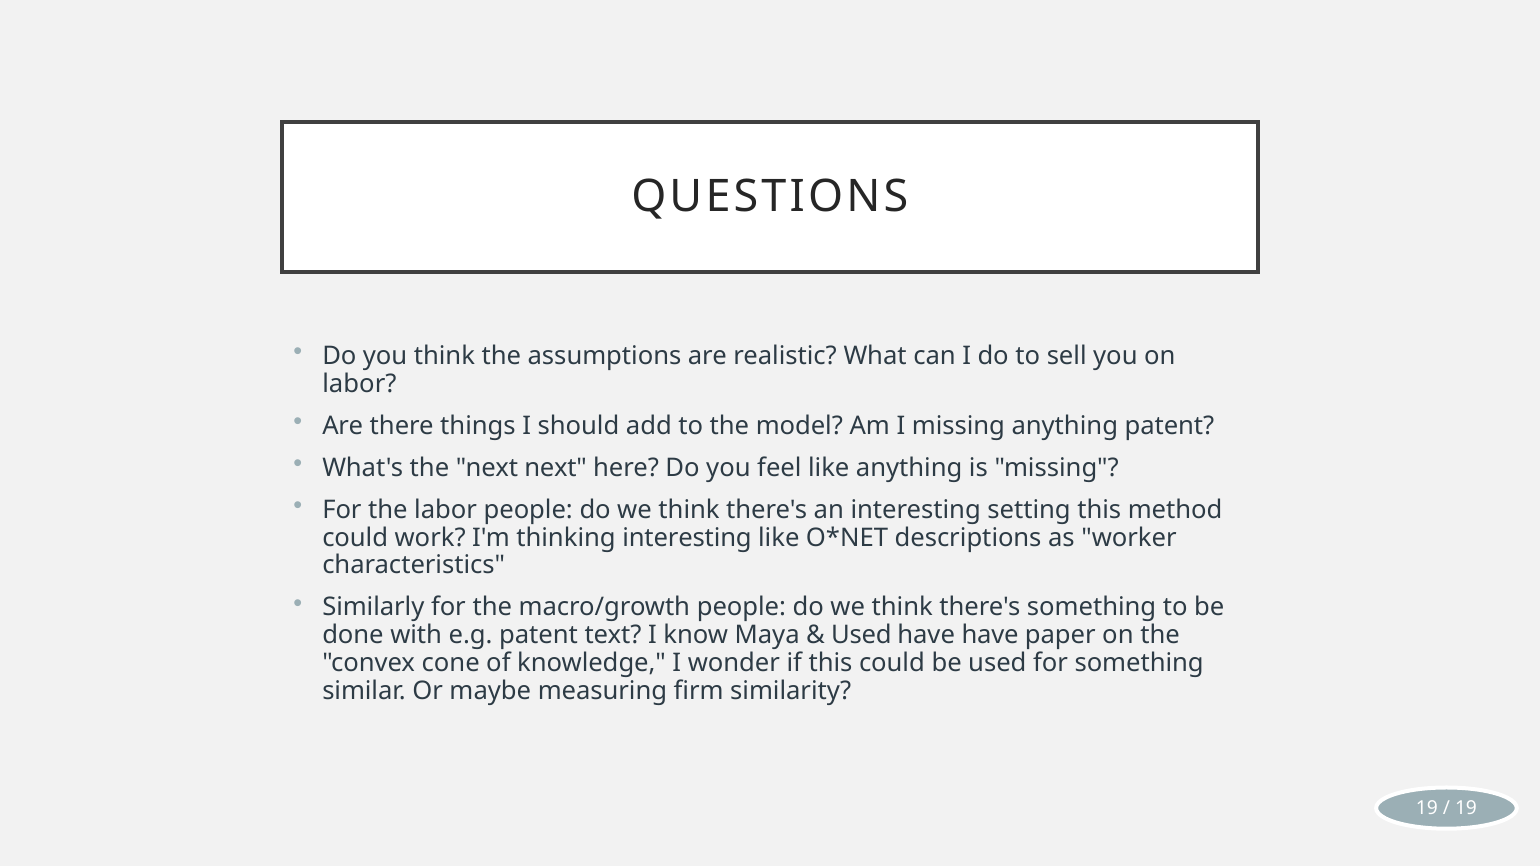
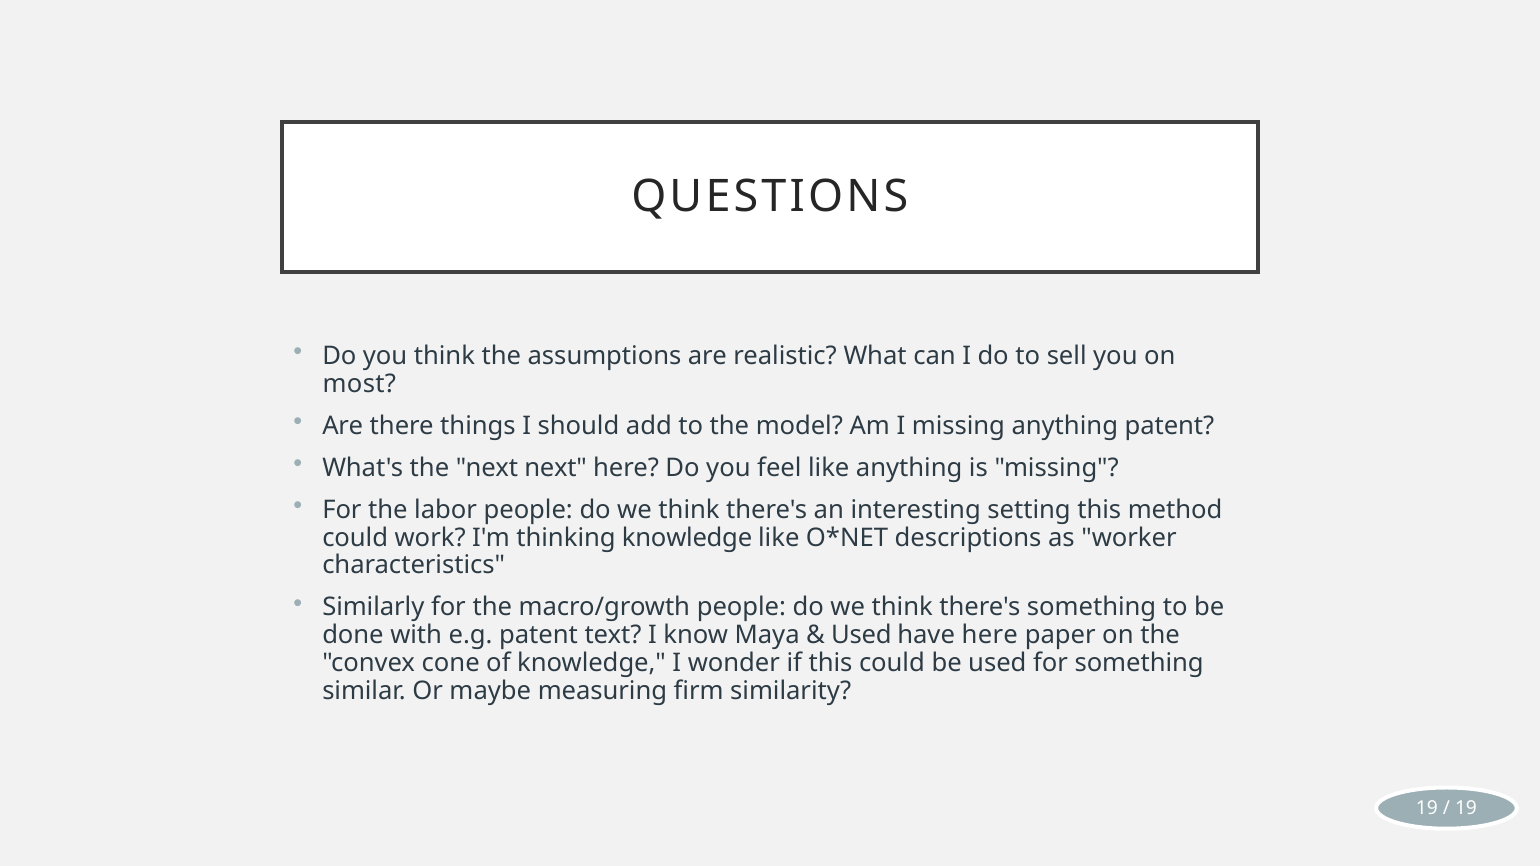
labor at (359, 384): labor -> most
thinking interesting: interesting -> knowledge
have have: have -> here
